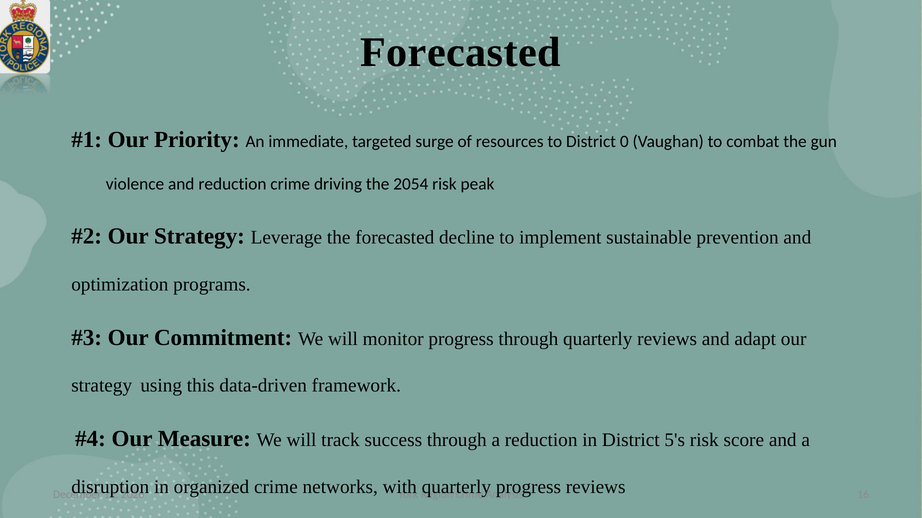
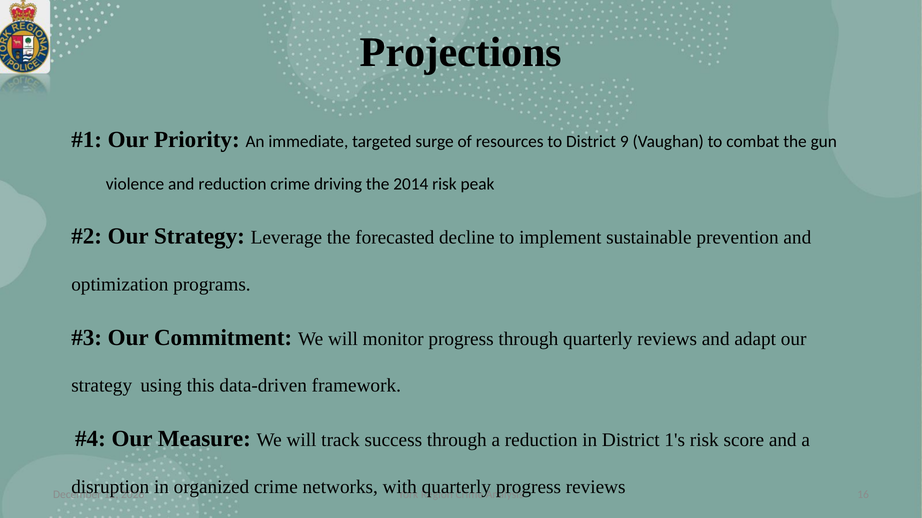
Forecasted at (461, 52): Forecasted -> Projections
0: 0 -> 9
2054: 2054 -> 2014
5's: 5's -> 1's
